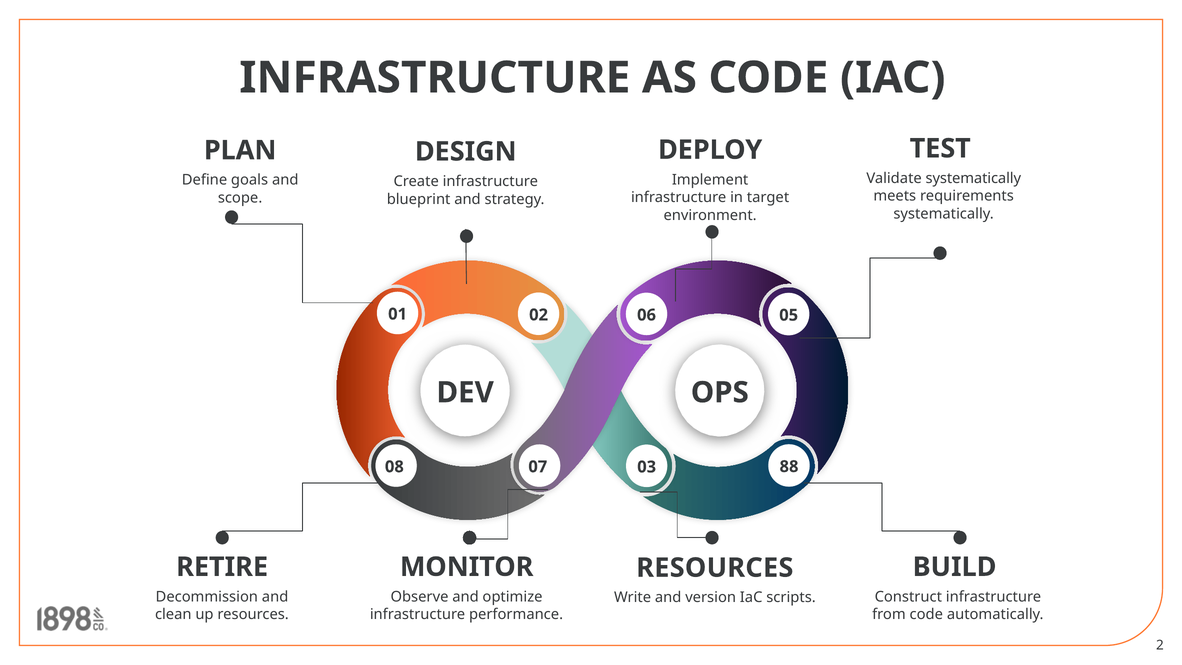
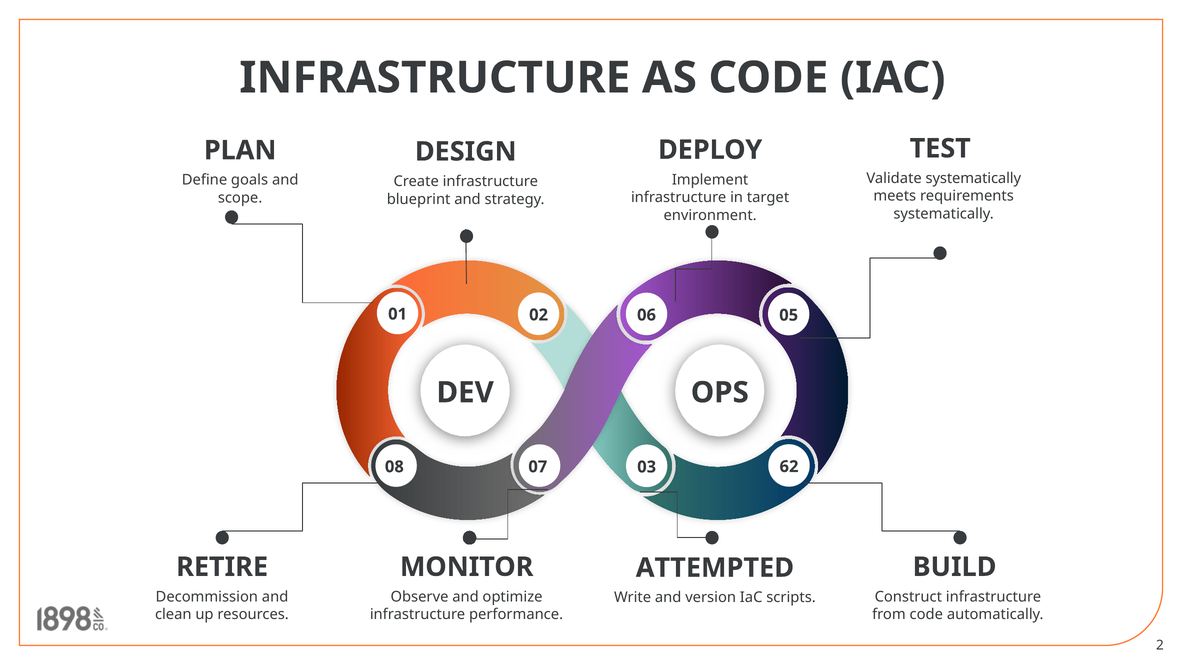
88: 88 -> 62
RESOURCES at (715, 568): RESOURCES -> ATTEMPTED
